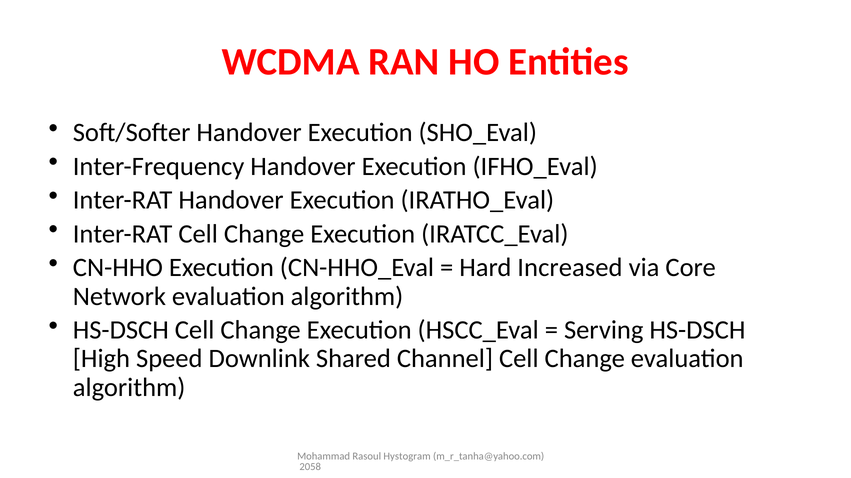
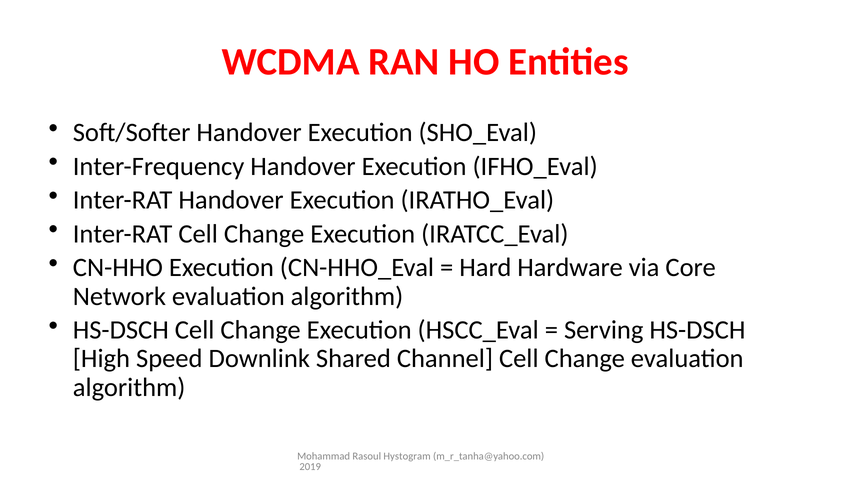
Increased: Increased -> Hardware
2058: 2058 -> 2019
